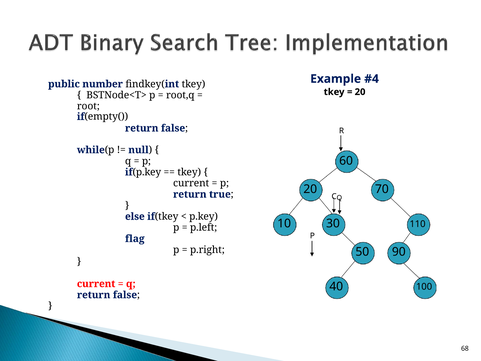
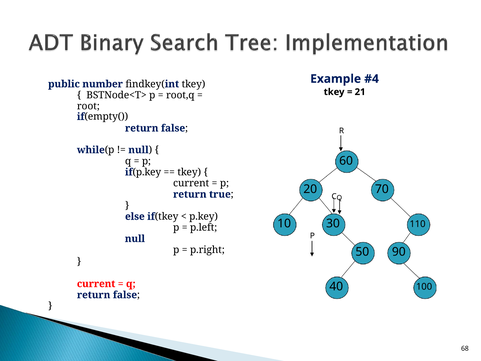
20 at (360, 92): 20 -> 21
flag at (135, 239): flag -> null
